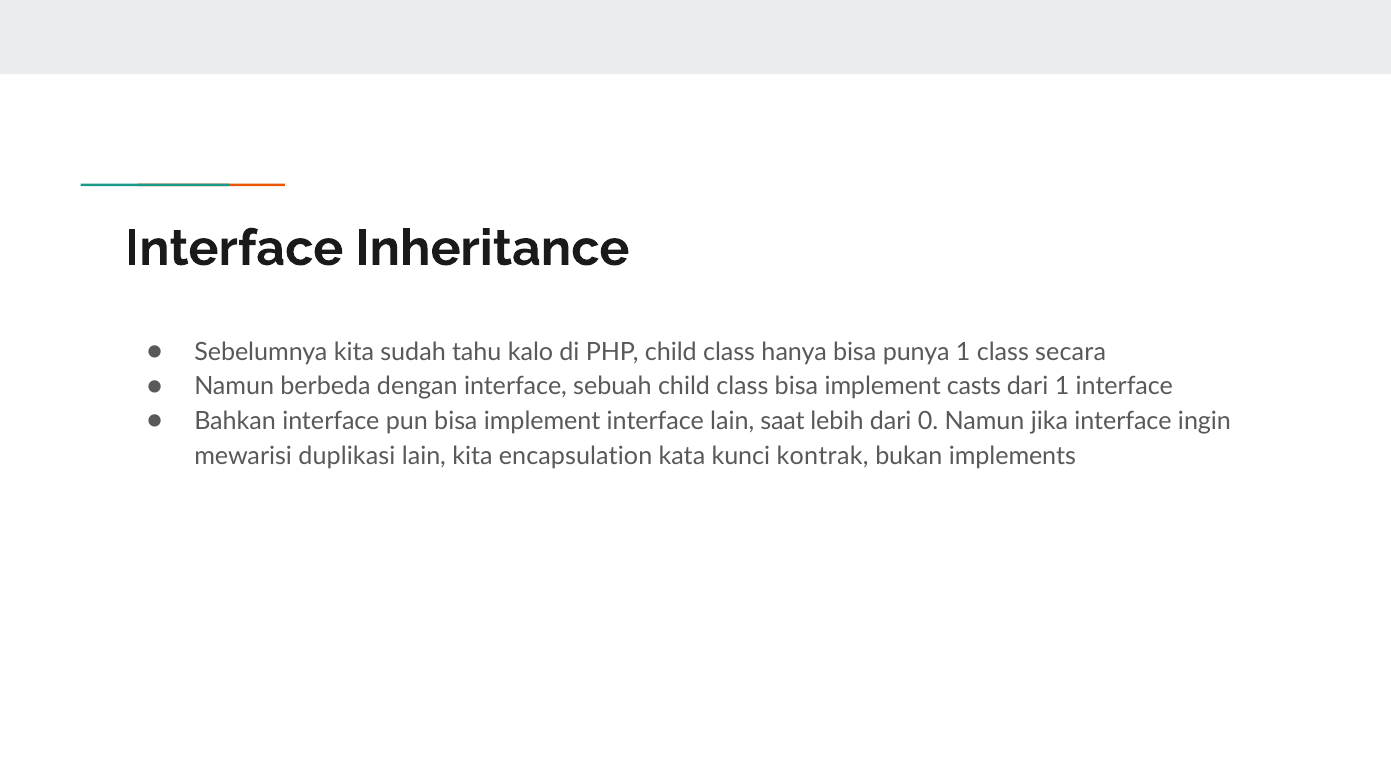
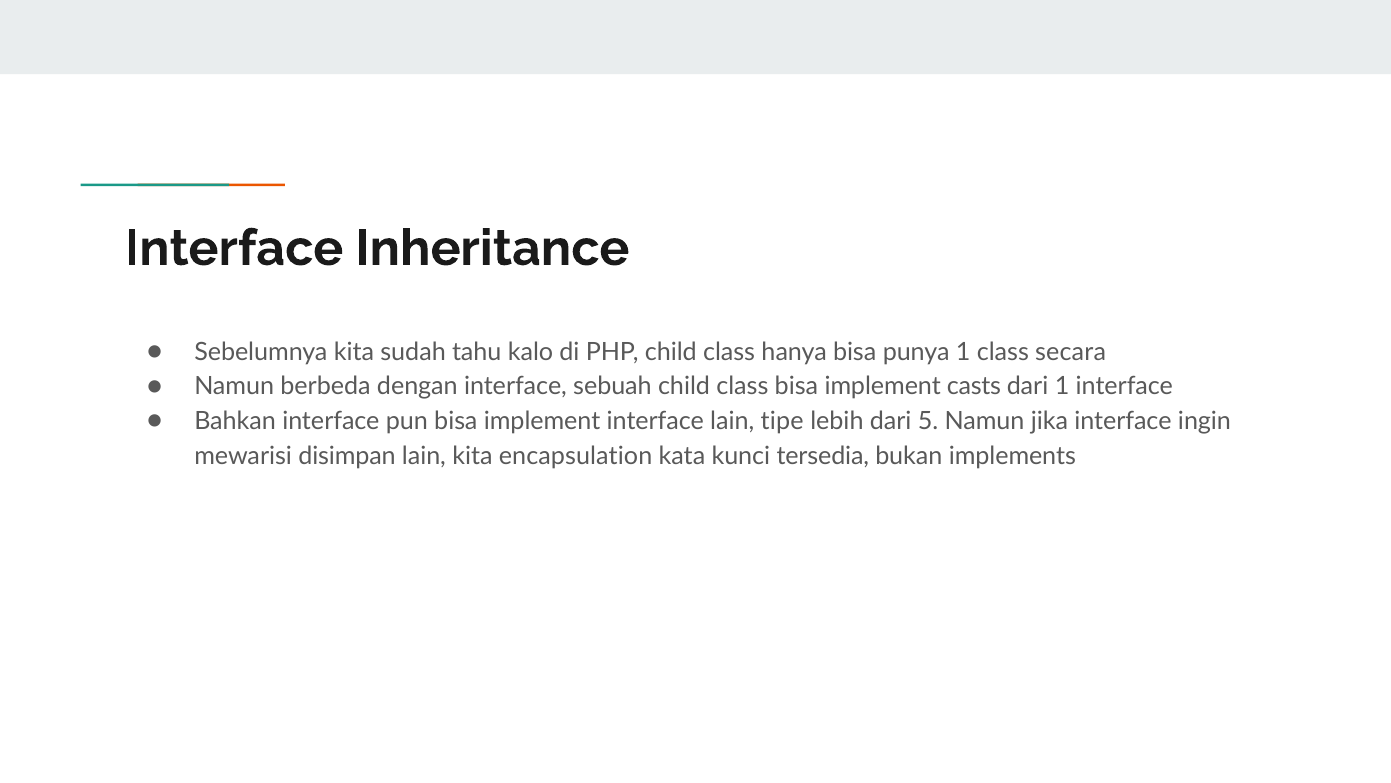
saat: saat -> tipe
0: 0 -> 5
duplikasi: duplikasi -> disimpan
kontrak: kontrak -> tersedia
